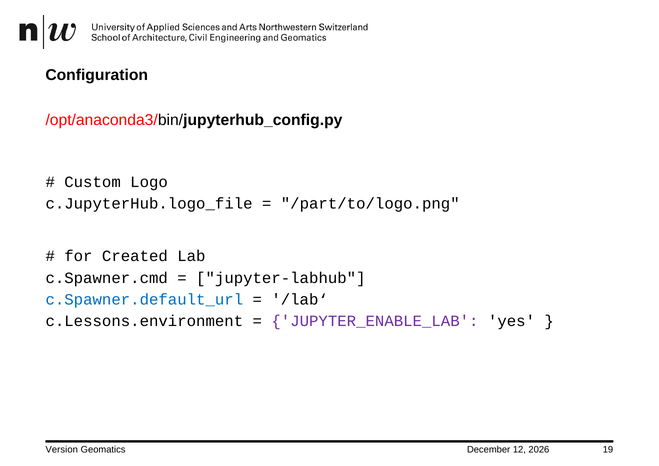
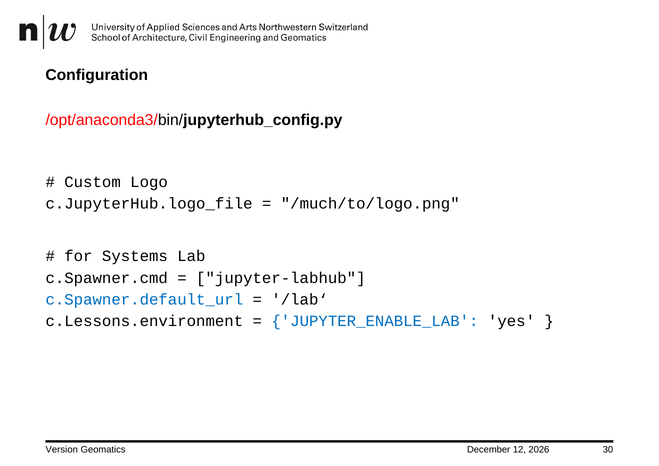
/part/to/logo.png: /part/to/logo.png -> /much/to/logo.png
Created: Created -> Systems
JUPYTER_ENABLE_LAB colour: purple -> blue
19: 19 -> 30
